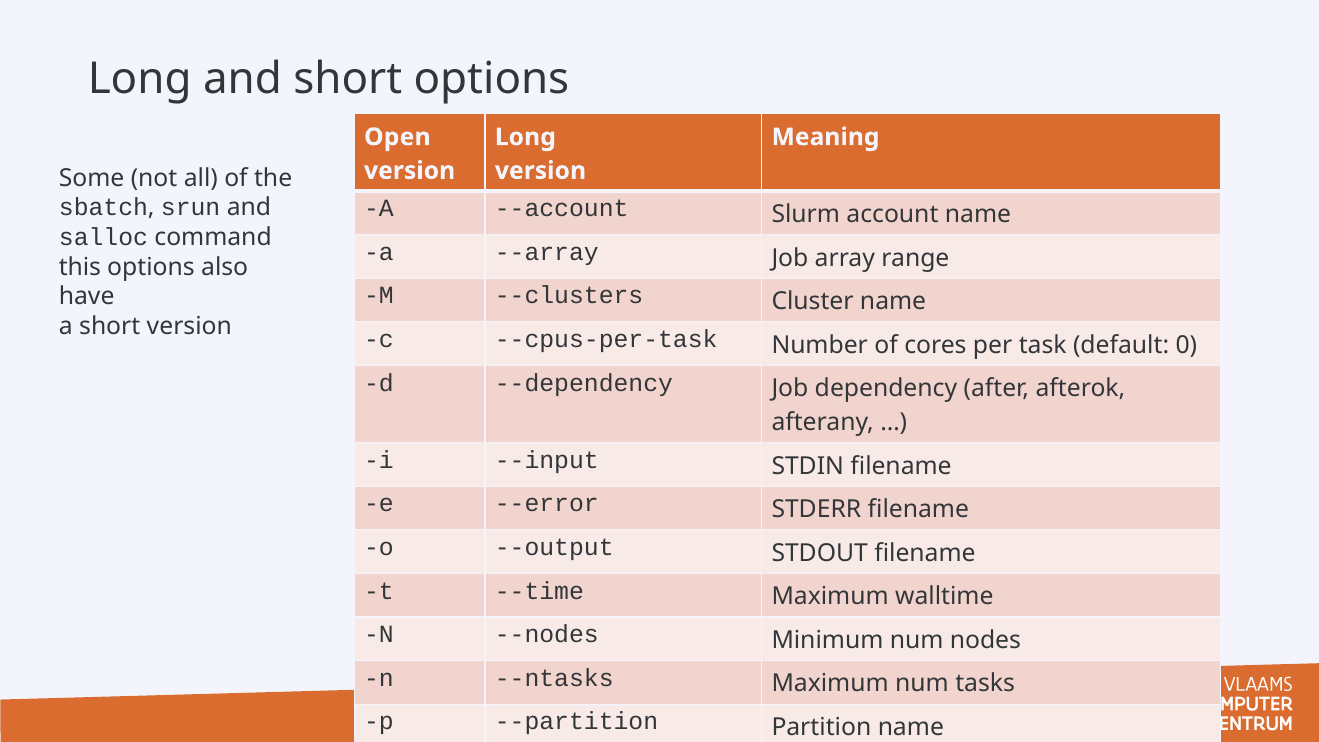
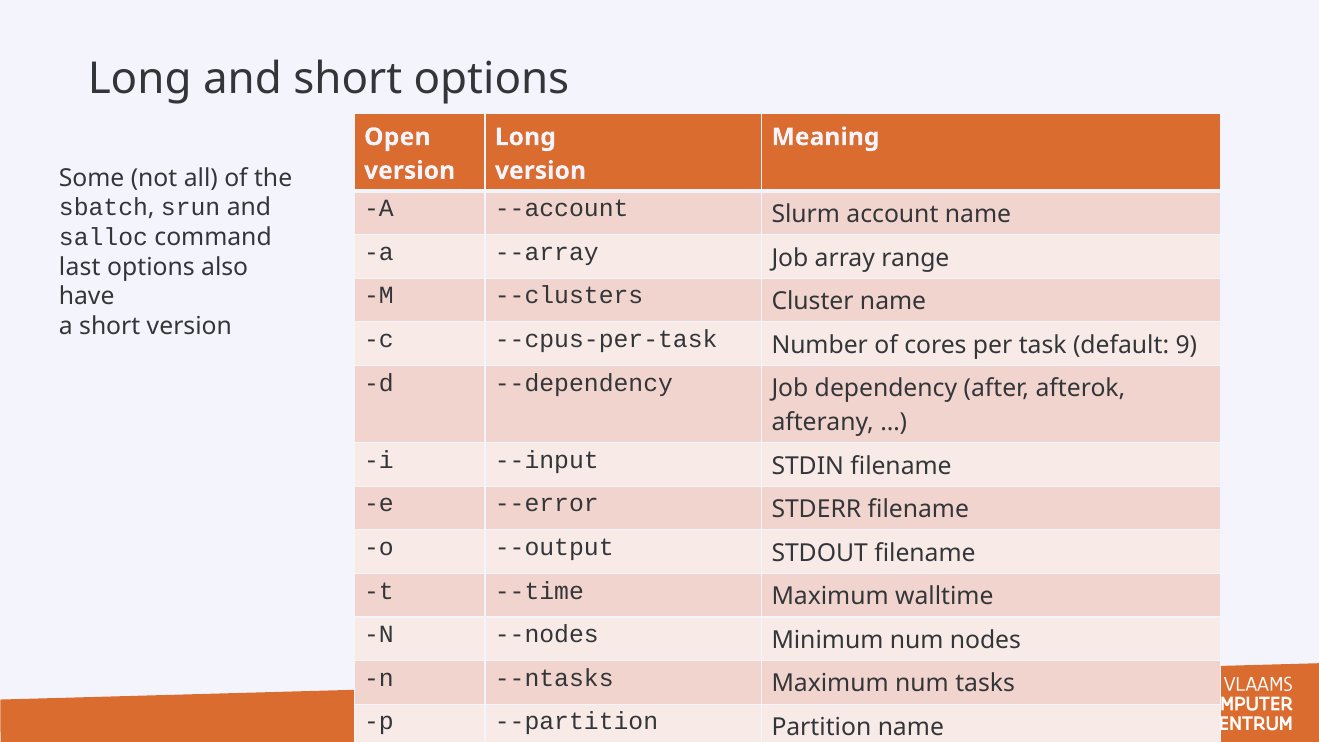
this: this -> last
0: 0 -> 9
